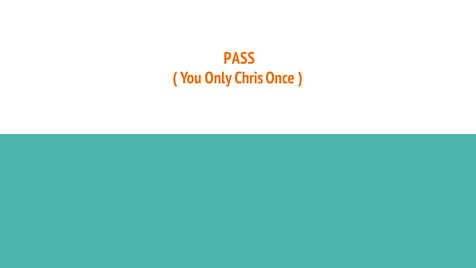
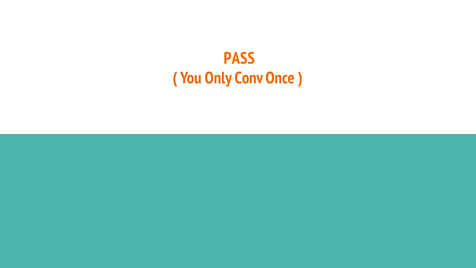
Chris: Chris -> Conv
